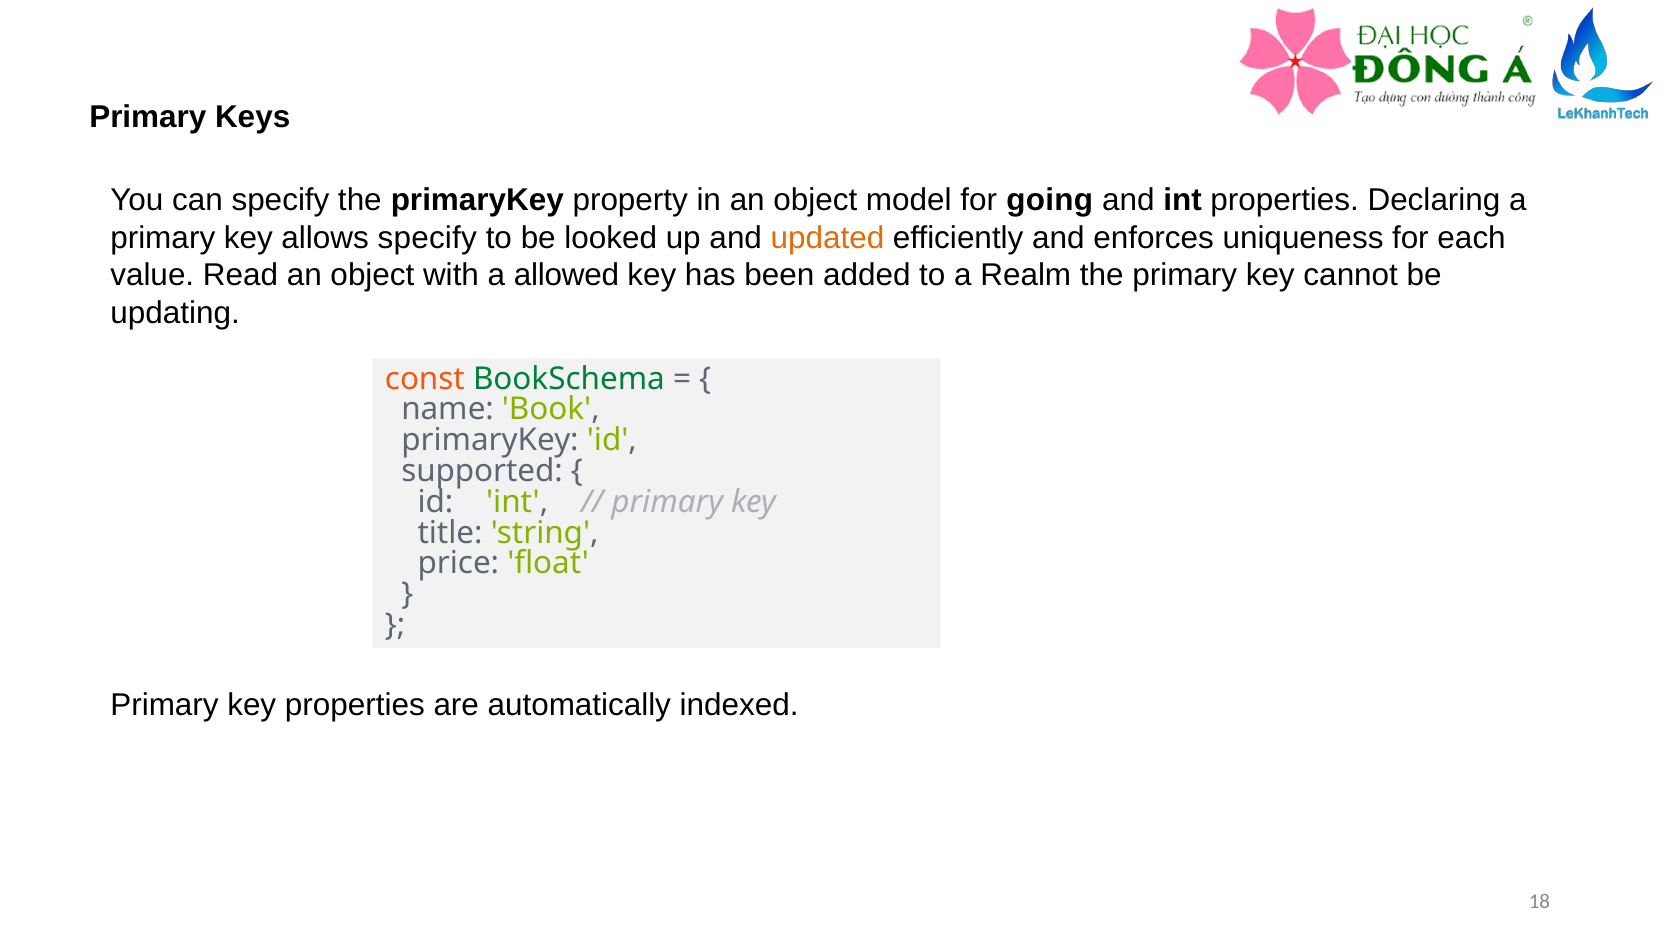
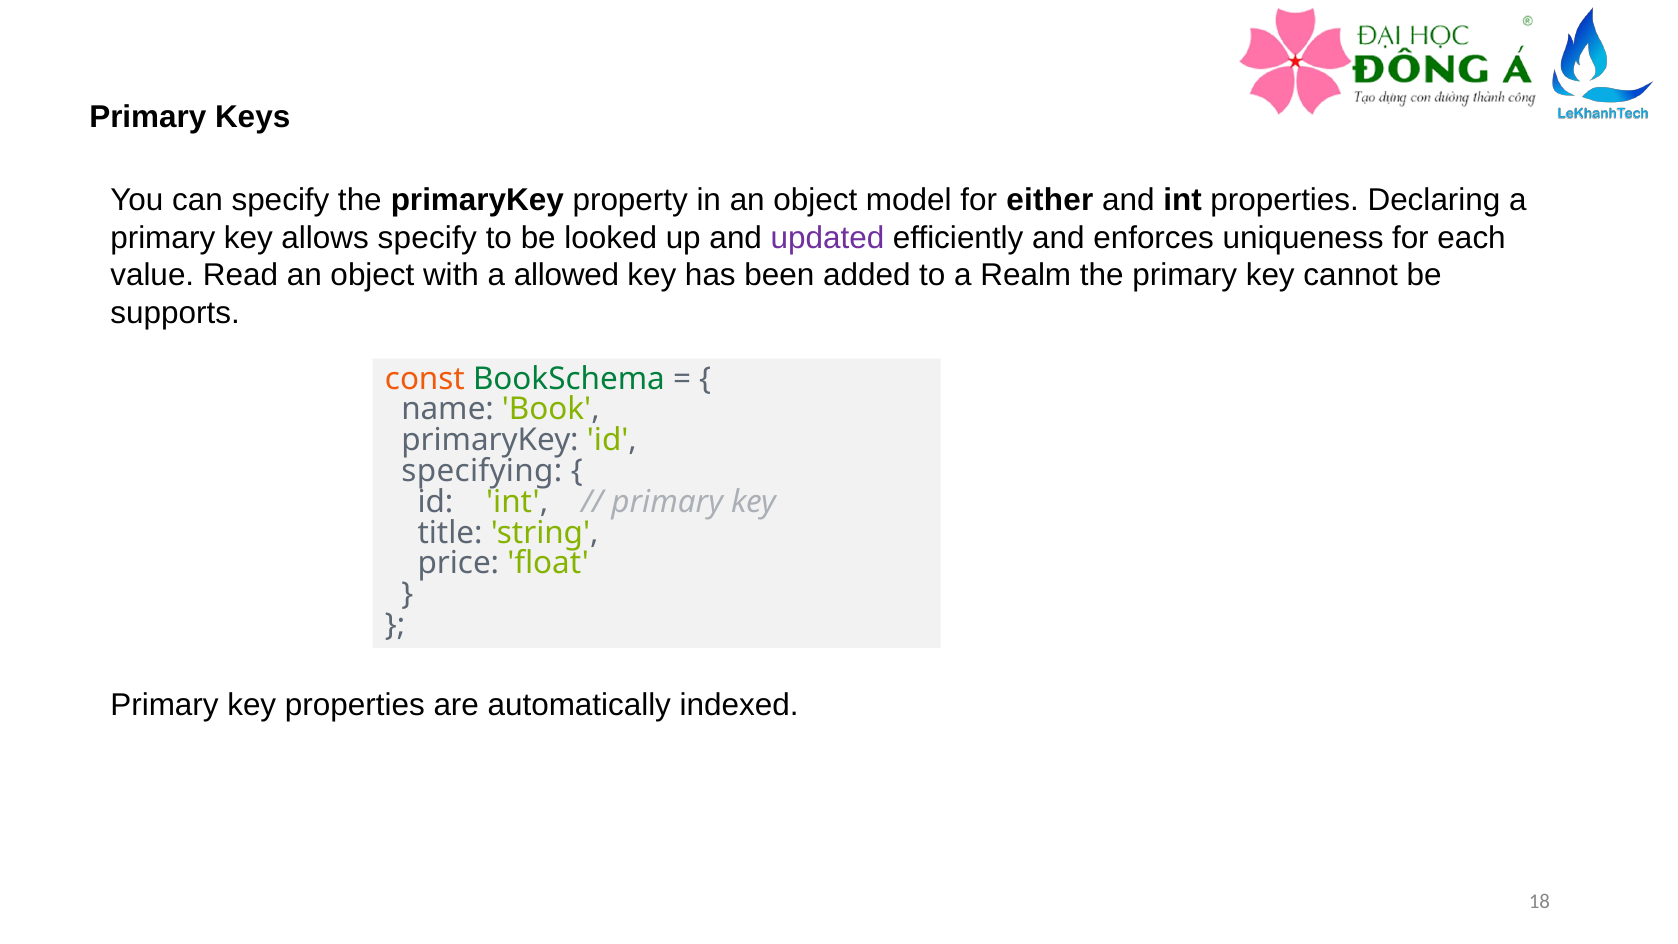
going: going -> either
updated colour: orange -> purple
updating: updating -> supports
supported: supported -> specifying
